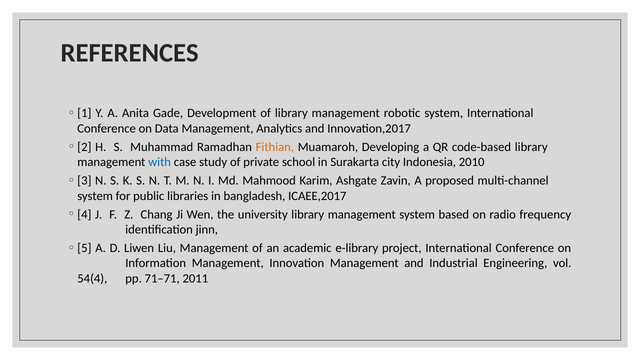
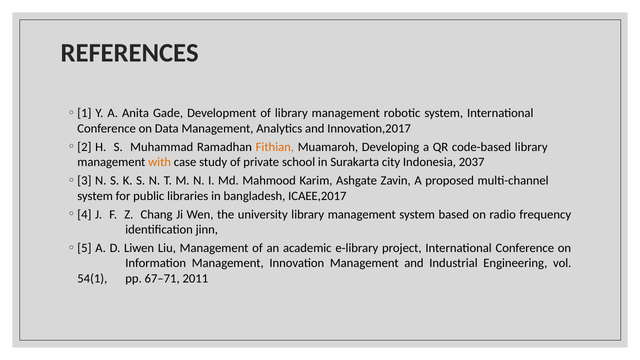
with colour: blue -> orange
2010: 2010 -> 2037
54(4: 54(4 -> 54(1
71–71: 71–71 -> 67–71
